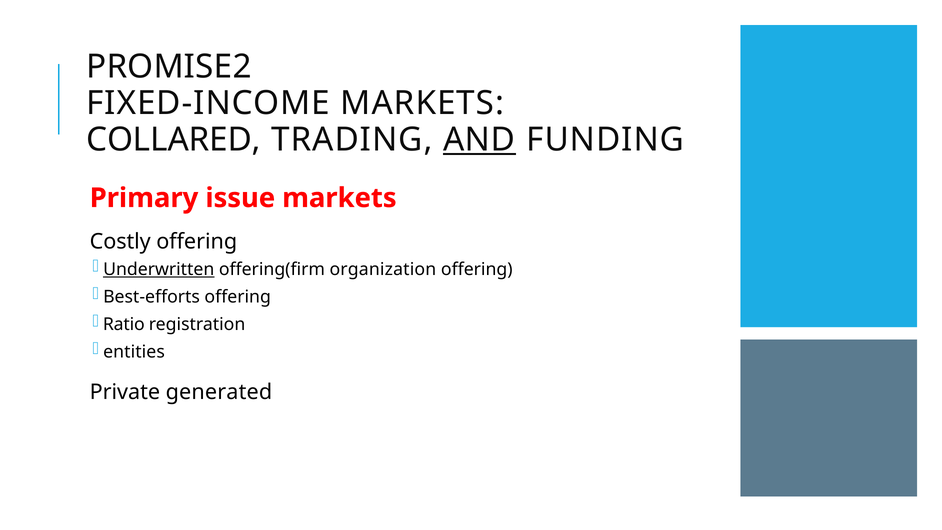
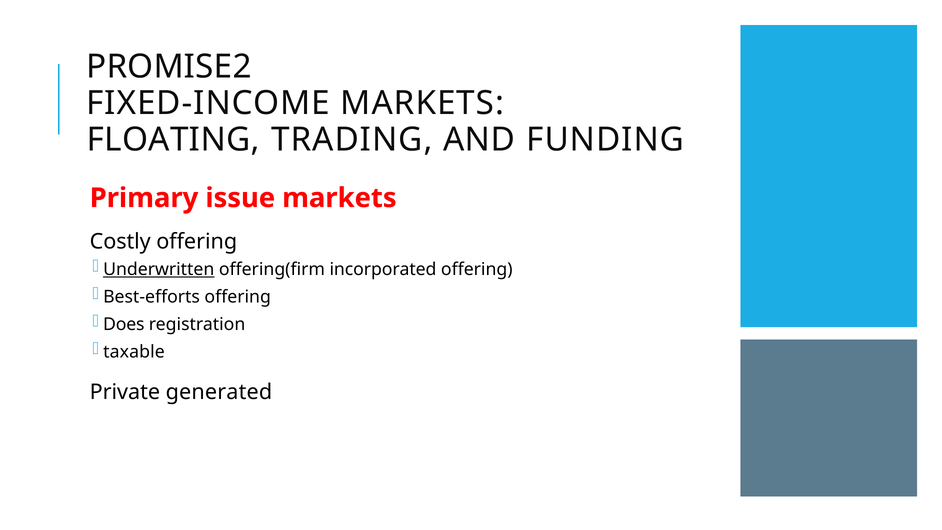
COLLARED: COLLARED -> FLOATING
AND underline: present -> none
organization: organization -> incorporated
Ratio: Ratio -> Does
entities: entities -> taxable
